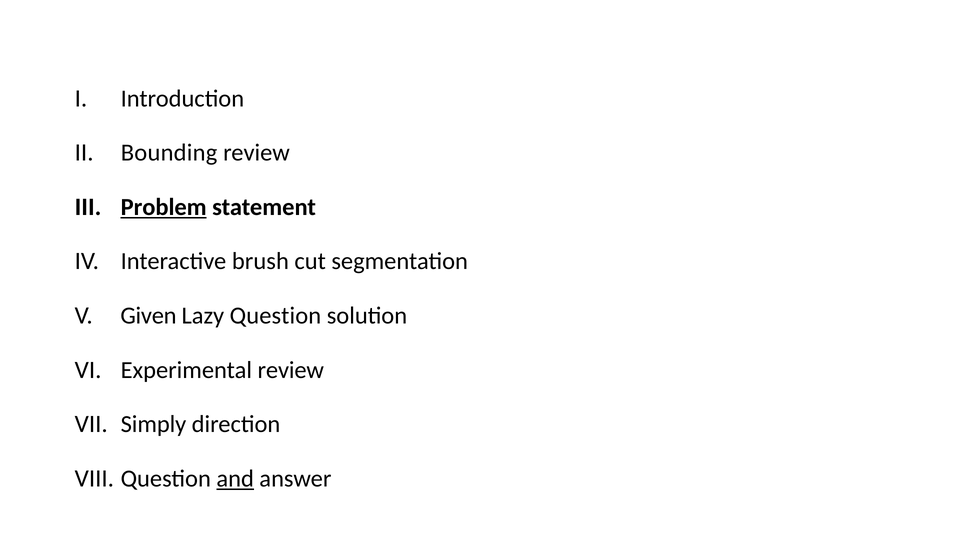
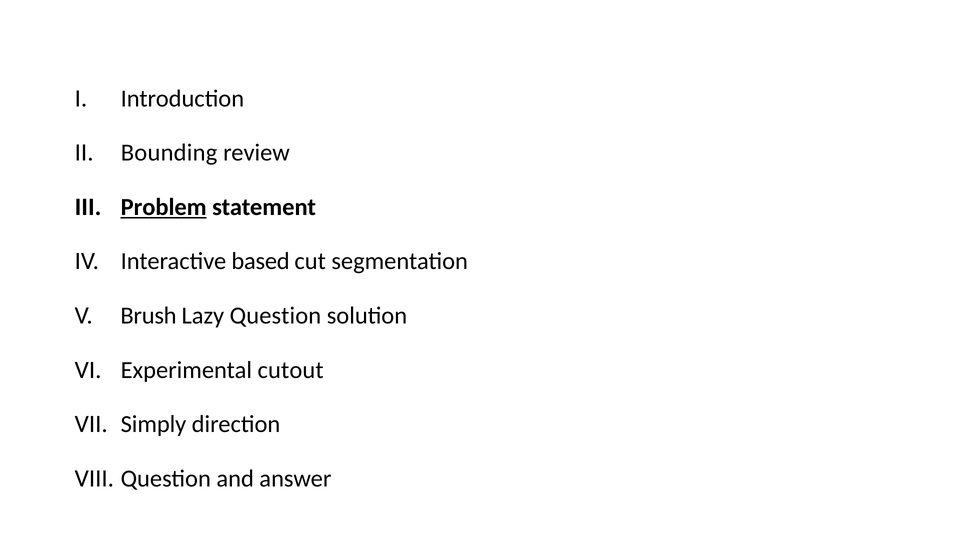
brush: brush -> based
Given: Given -> Brush
Experimental review: review -> cutout
and underline: present -> none
